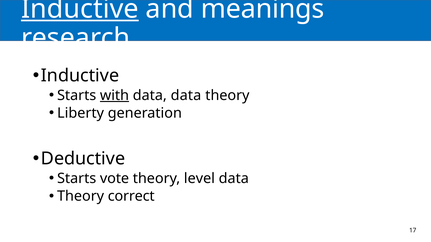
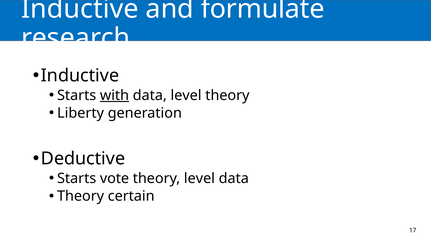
Inductive at (80, 9) underline: present -> none
meanings: meanings -> formulate
data data: data -> level
correct: correct -> certain
